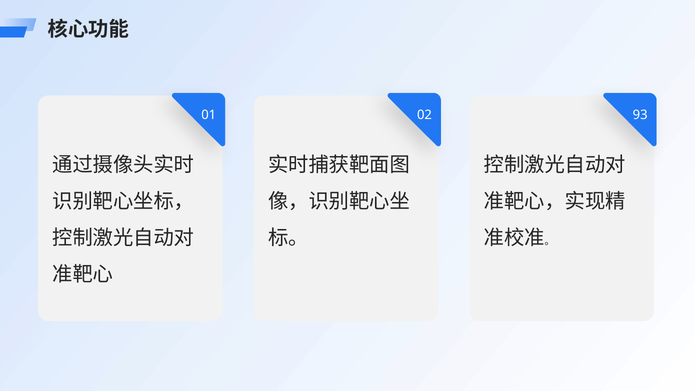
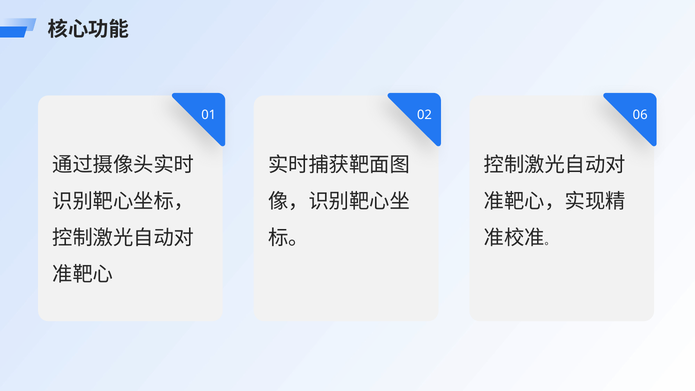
93: 93 -> 06
